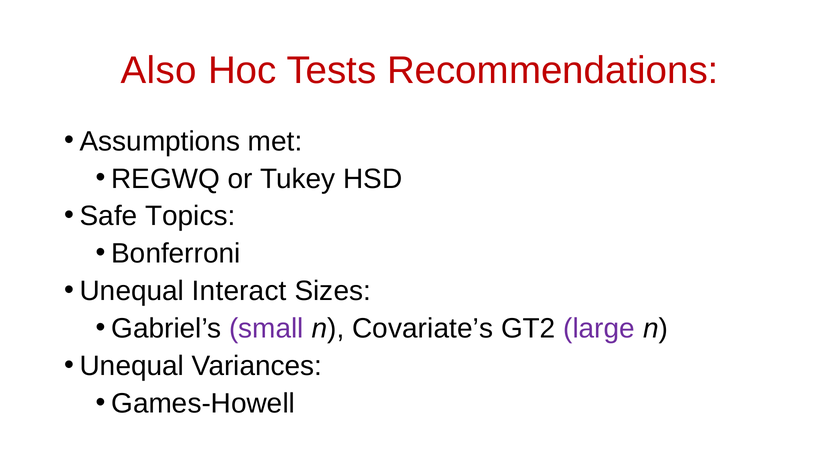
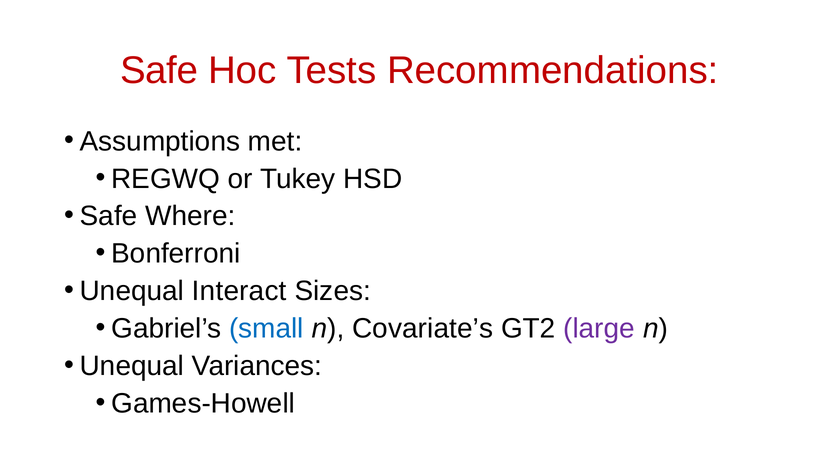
Also at (159, 71): Also -> Safe
Topics: Topics -> Where
small colour: purple -> blue
